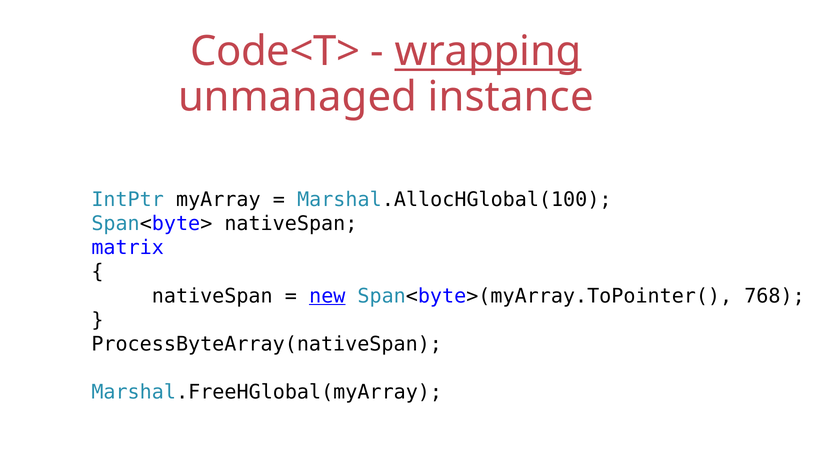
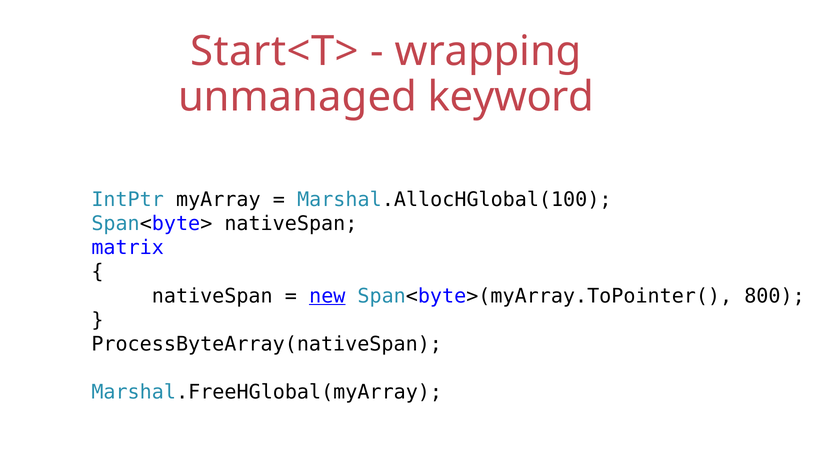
Code<T>: Code<T> -> Start<T>
wrapping underline: present -> none
instance: instance -> keyword
768: 768 -> 800
